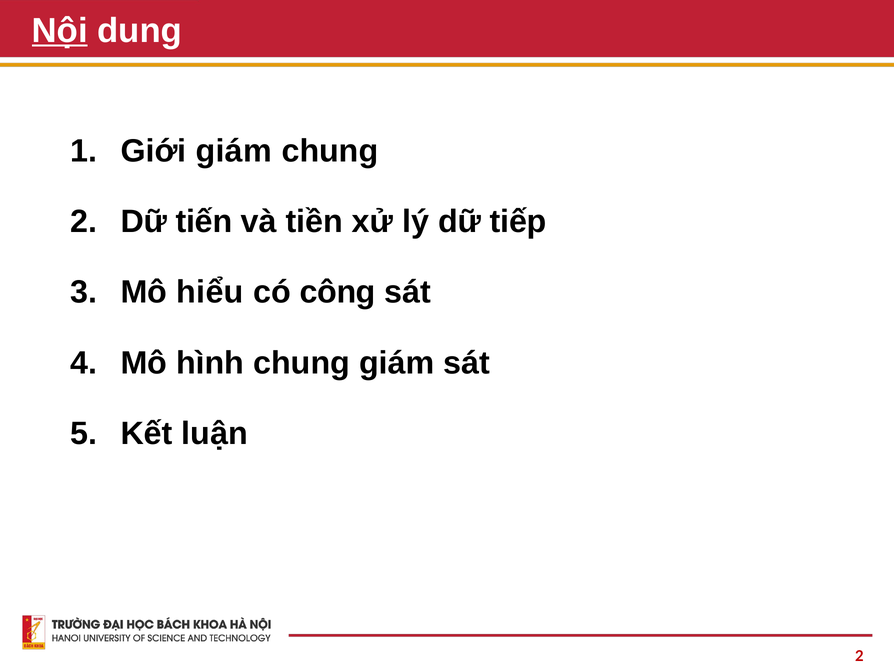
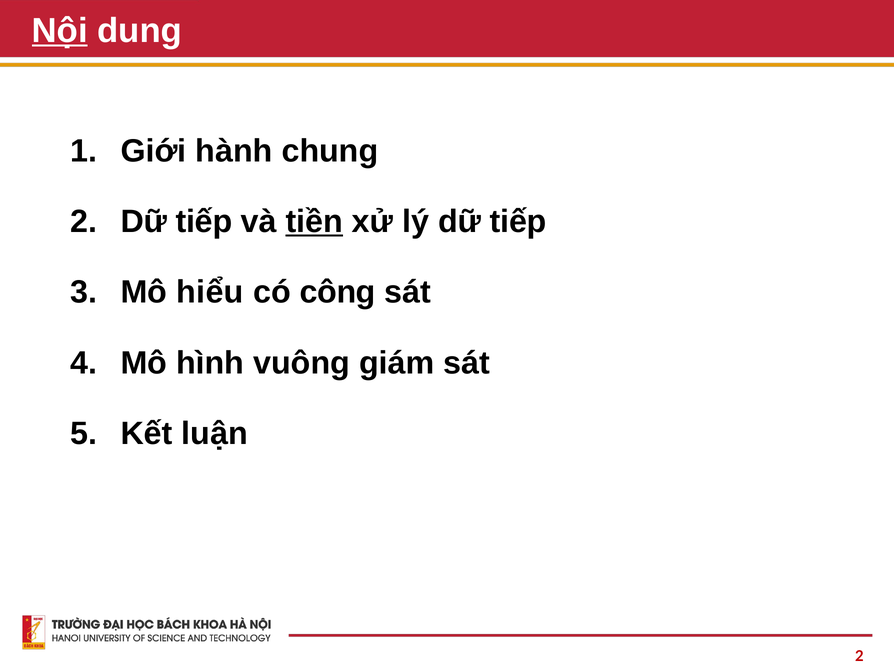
Giới giám: giám -> hành
2 Dữ tiến: tiến -> tiếp
tiền underline: none -> present
hình chung: chung -> vuông
